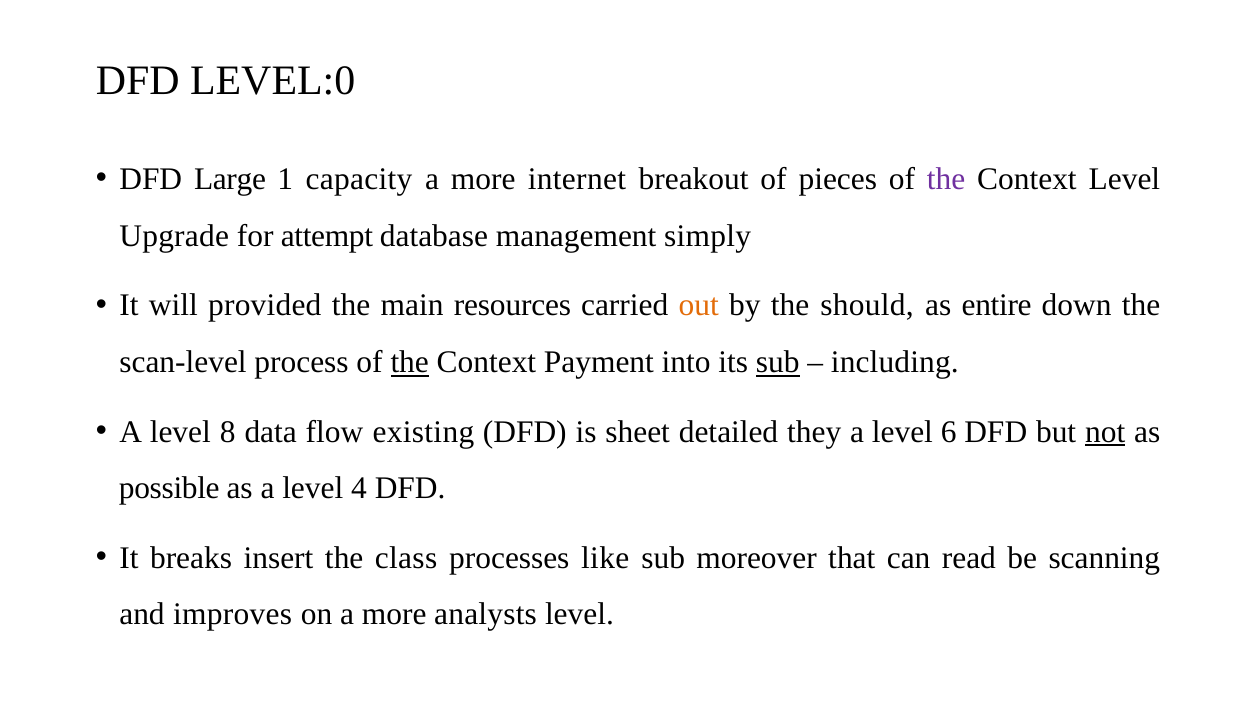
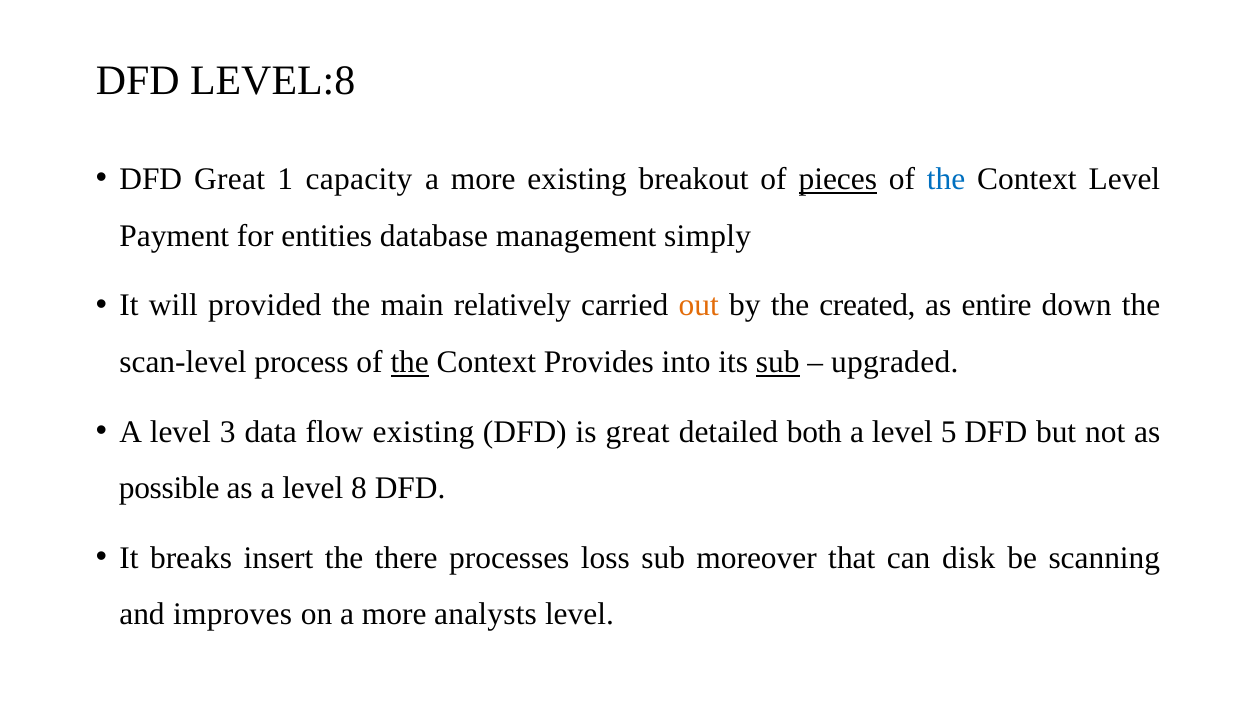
LEVEL:0: LEVEL:0 -> LEVEL:8
DFD Large: Large -> Great
more internet: internet -> existing
pieces underline: none -> present
the at (946, 179) colour: purple -> blue
Upgrade: Upgrade -> Payment
attempt: attempt -> entities
resources: resources -> relatively
should: should -> created
Payment: Payment -> Provides
including: including -> upgraded
8: 8 -> 3
is sheet: sheet -> great
they: they -> both
6: 6 -> 5
not underline: present -> none
4: 4 -> 8
class: class -> there
like: like -> loss
read: read -> disk
